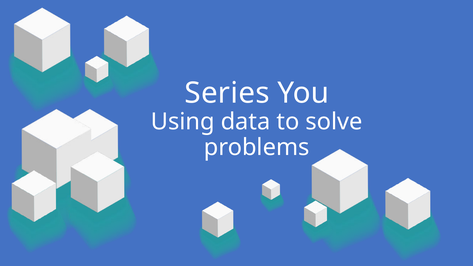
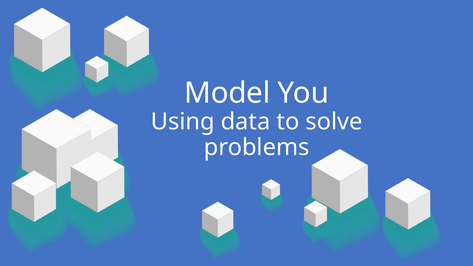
Series: Series -> Model
